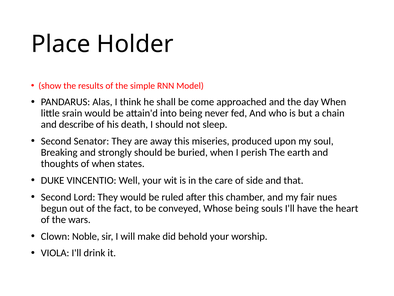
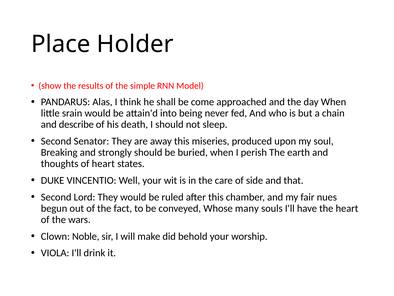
of when: when -> heart
Whose being: being -> many
